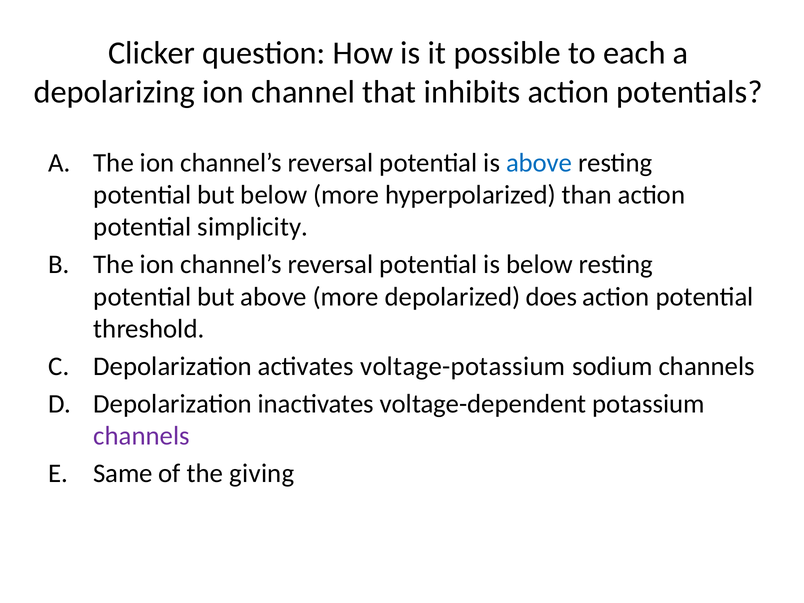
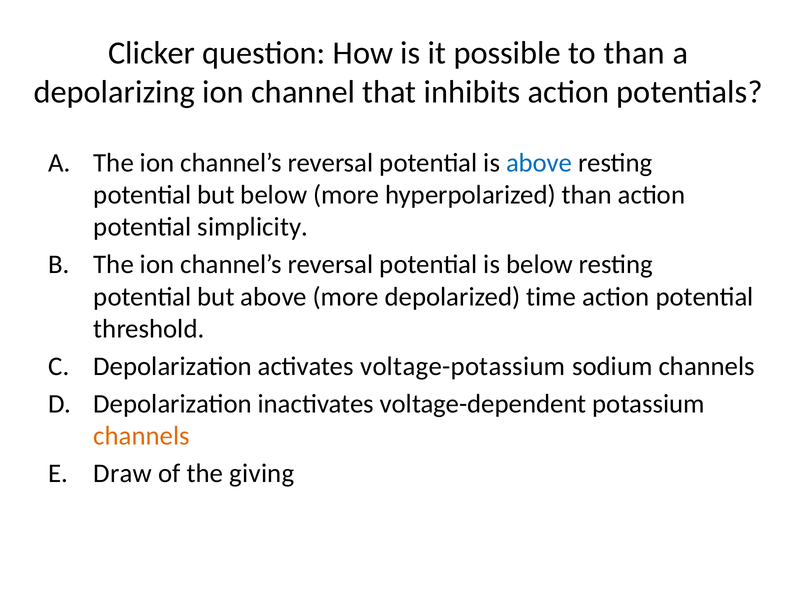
to each: each -> than
does: does -> time
channels at (142, 436) colour: purple -> orange
Same: Same -> Draw
